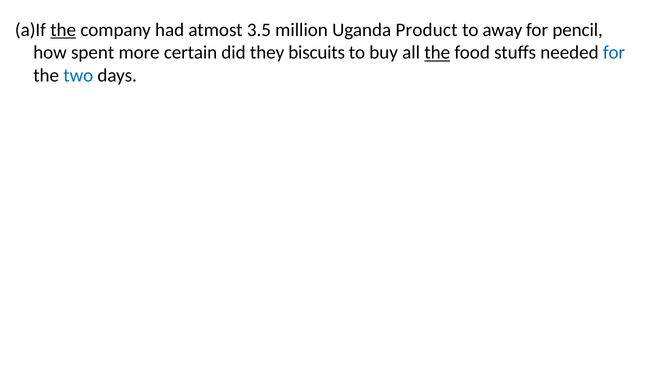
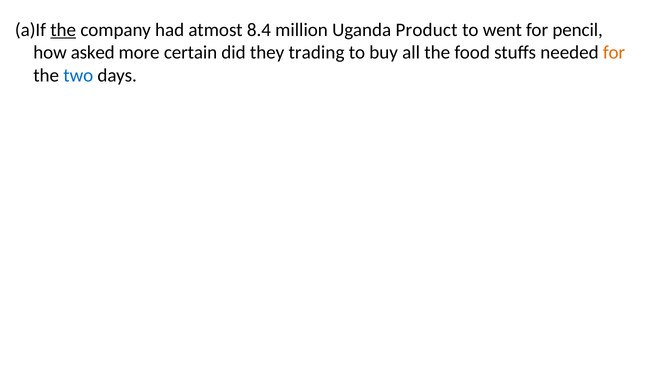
3.5: 3.5 -> 8.4
away: away -> went
spent: spent -> asked
biscuits: biscuits -> trading
the at (437, 53) underline: present -> none
for at (614, 53) colour: blue -> orange
